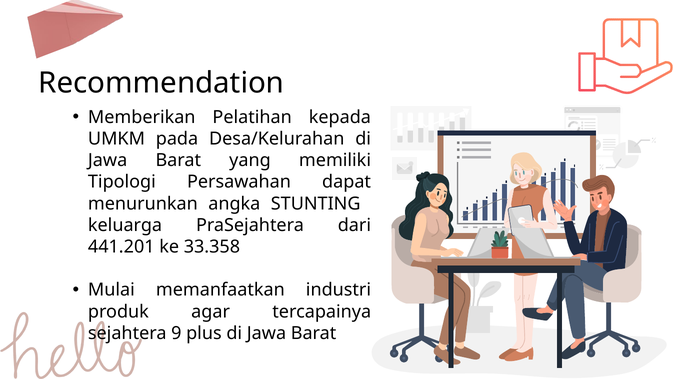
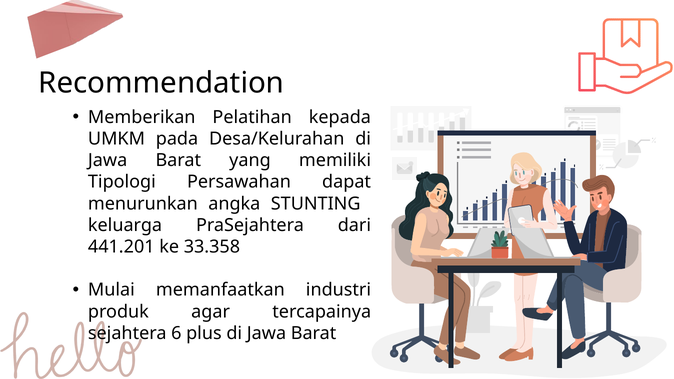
9: 9 -> 6
